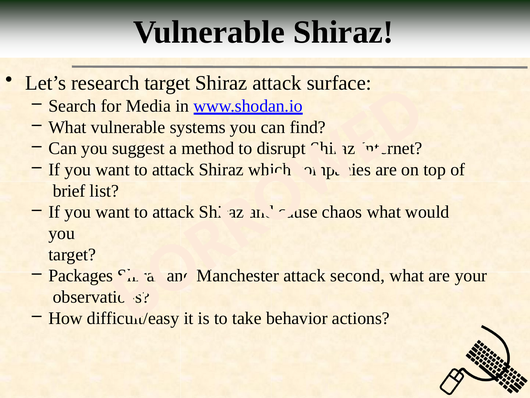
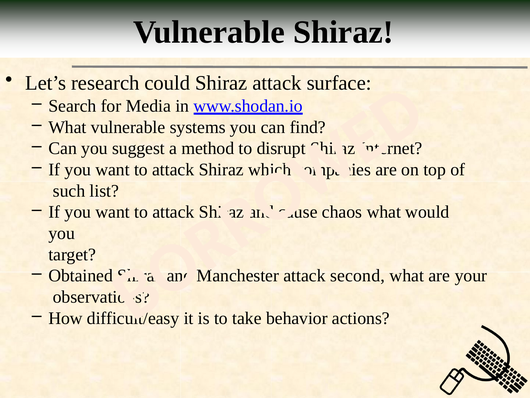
research target: target -> could
brief: brief -> such
Packages: Packages -> Obtained
